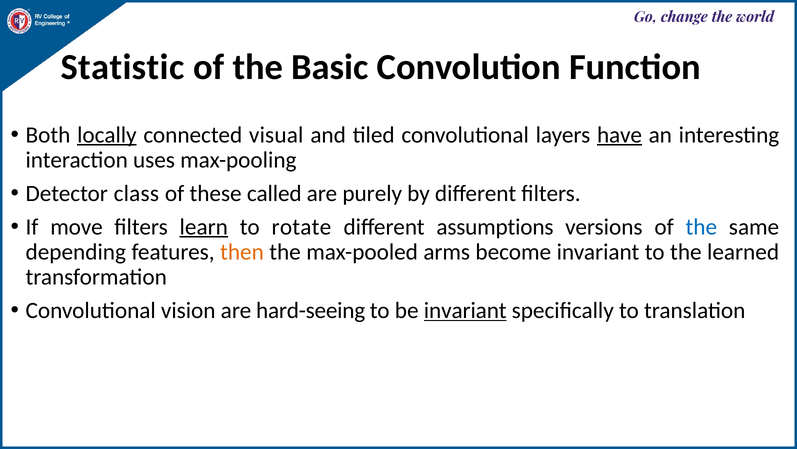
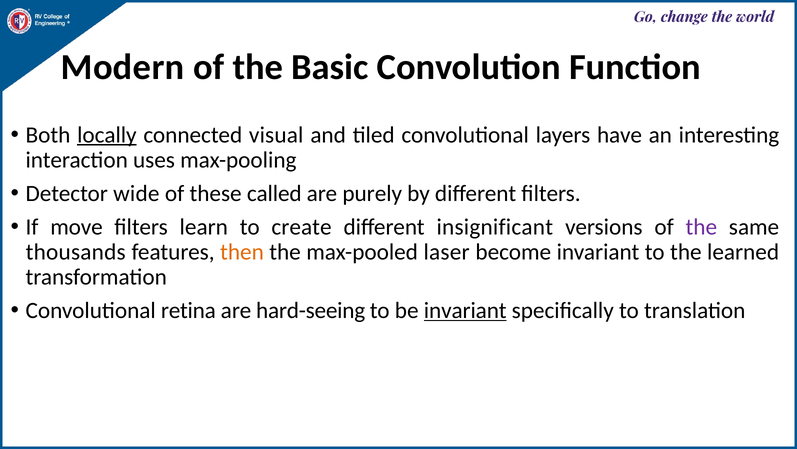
Statistic: Statistic -> Modern
have underline: present -> none
class: class -> wide
learn underline: present -> none
rotate: rotate -> create
assumptions: assumptions -> insignificant
the at (701, 227) colour: blue -> purple
depending: depending -> thousands
arms: arms -> laser
vision: vision -> retina
